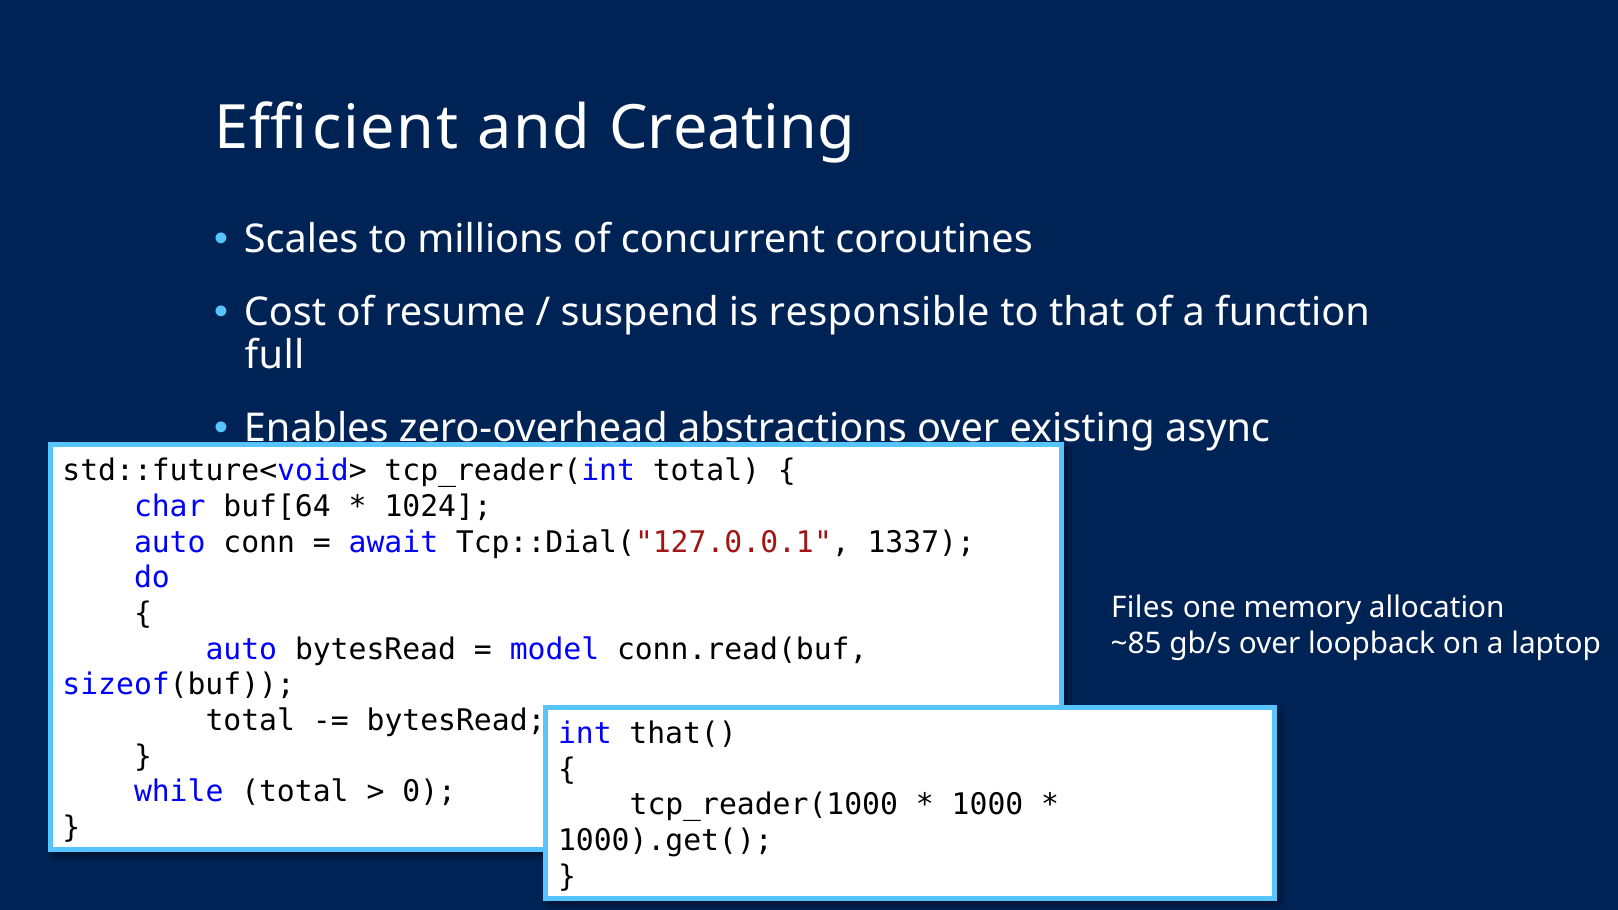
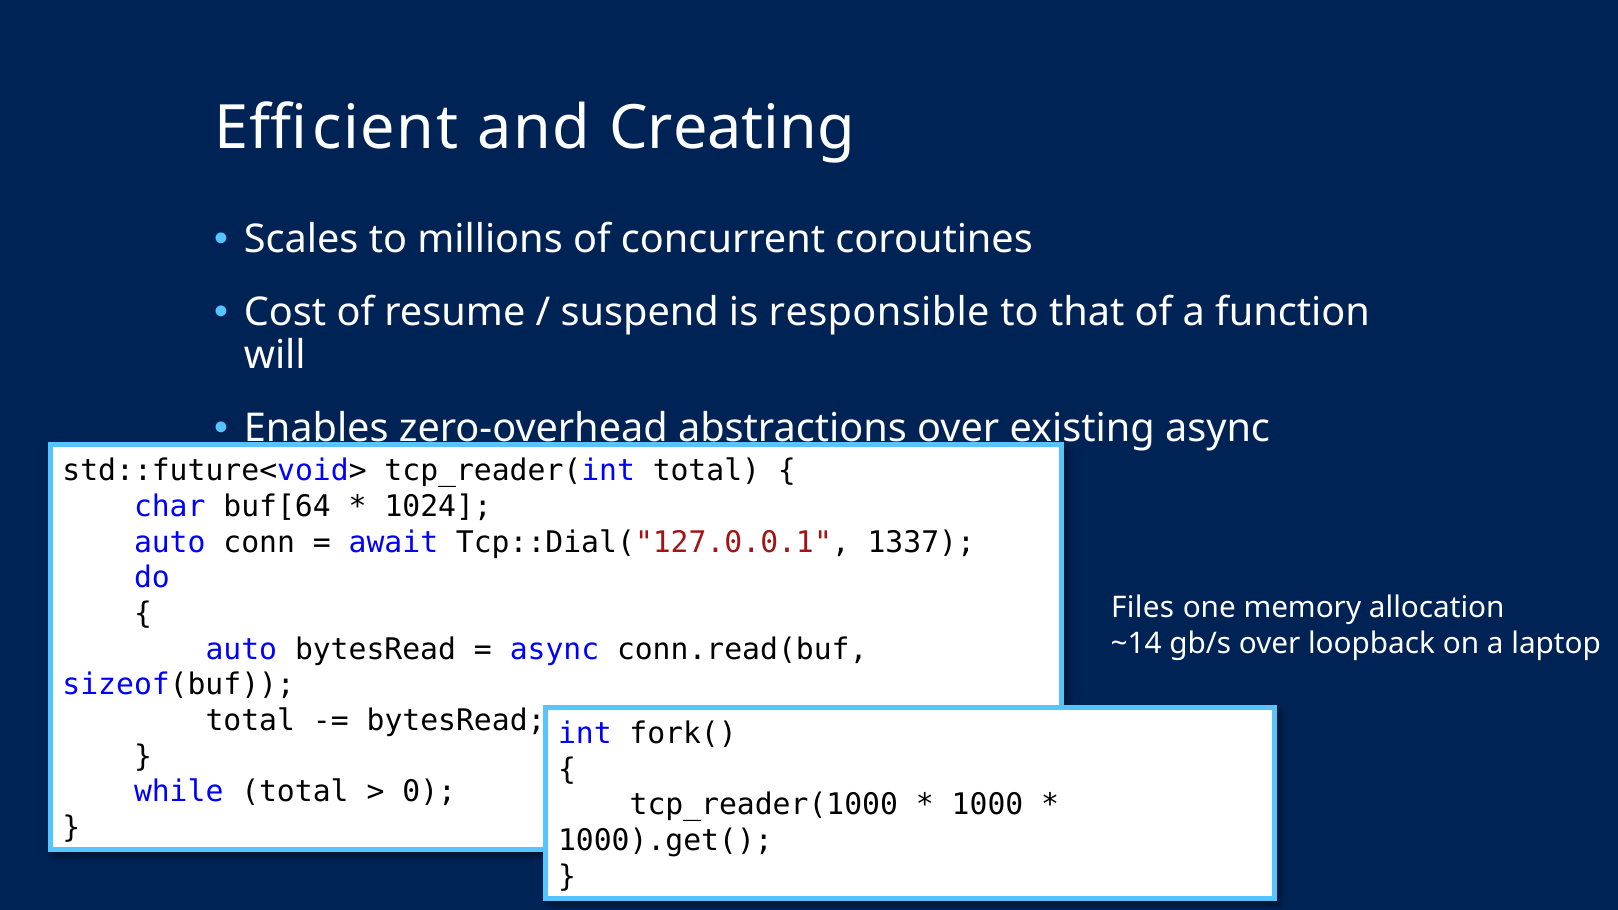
full: full -> will
~85: ~85 -> ~14
model at (554, 649): model -> async
that(: that( -> fork(
